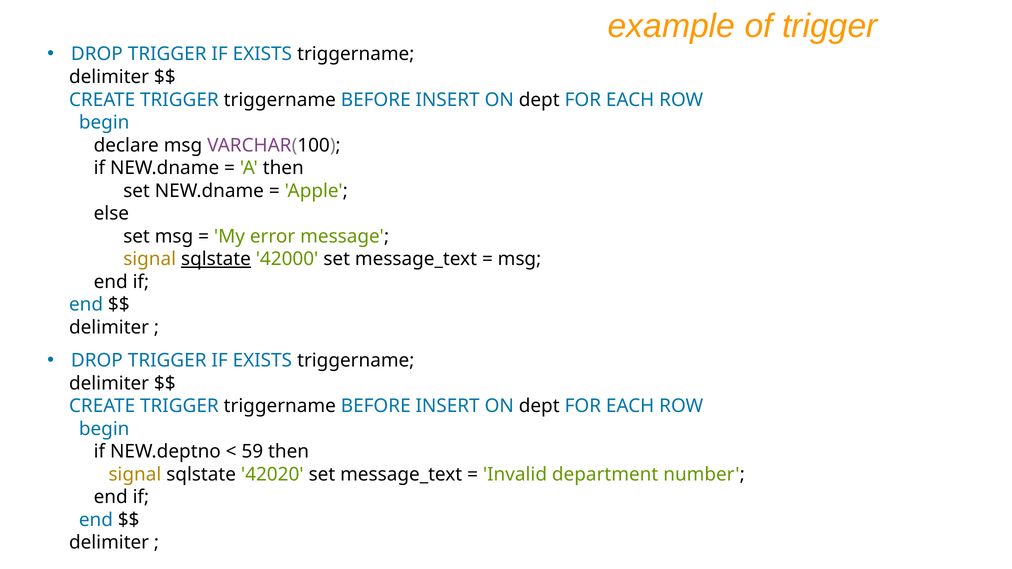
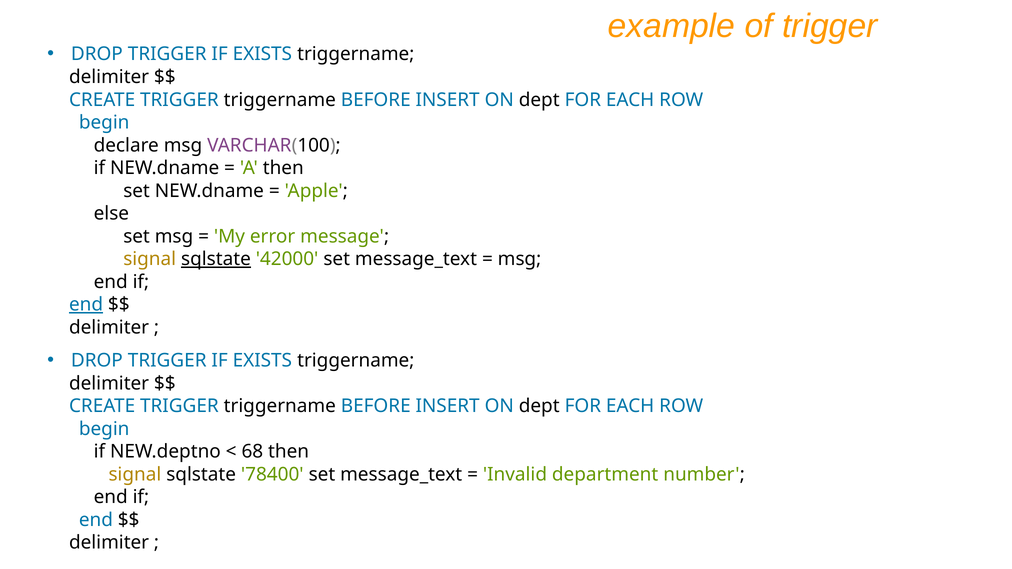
end at (86, 305) underline: none -> present
59: 59 -> 68
42020: 42020 -> 78400
